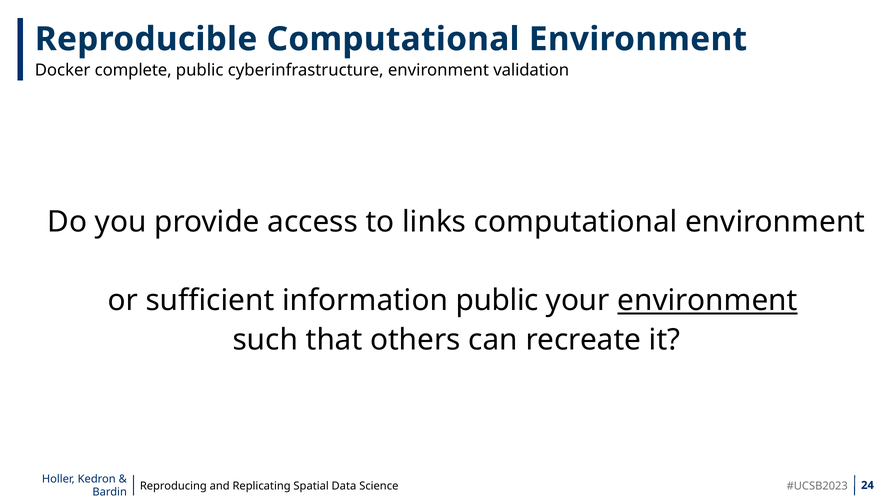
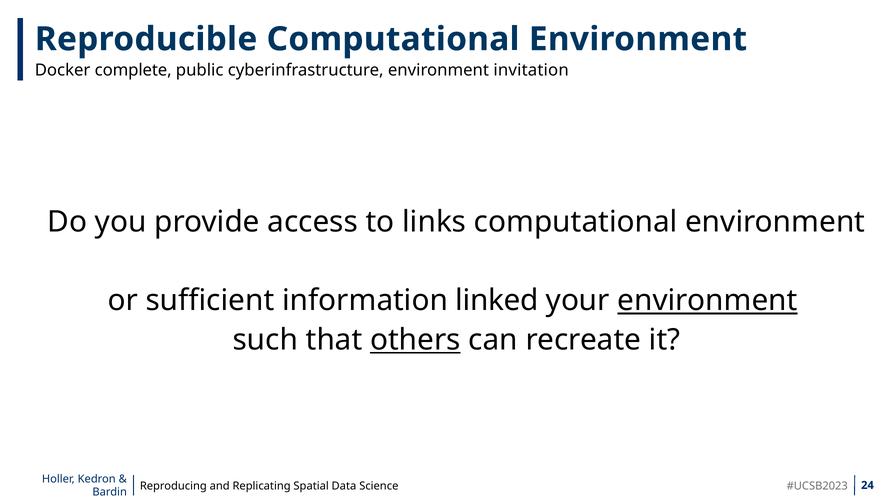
validation: validation -> invitation
information public: public -> linked
others underline: none -> present
